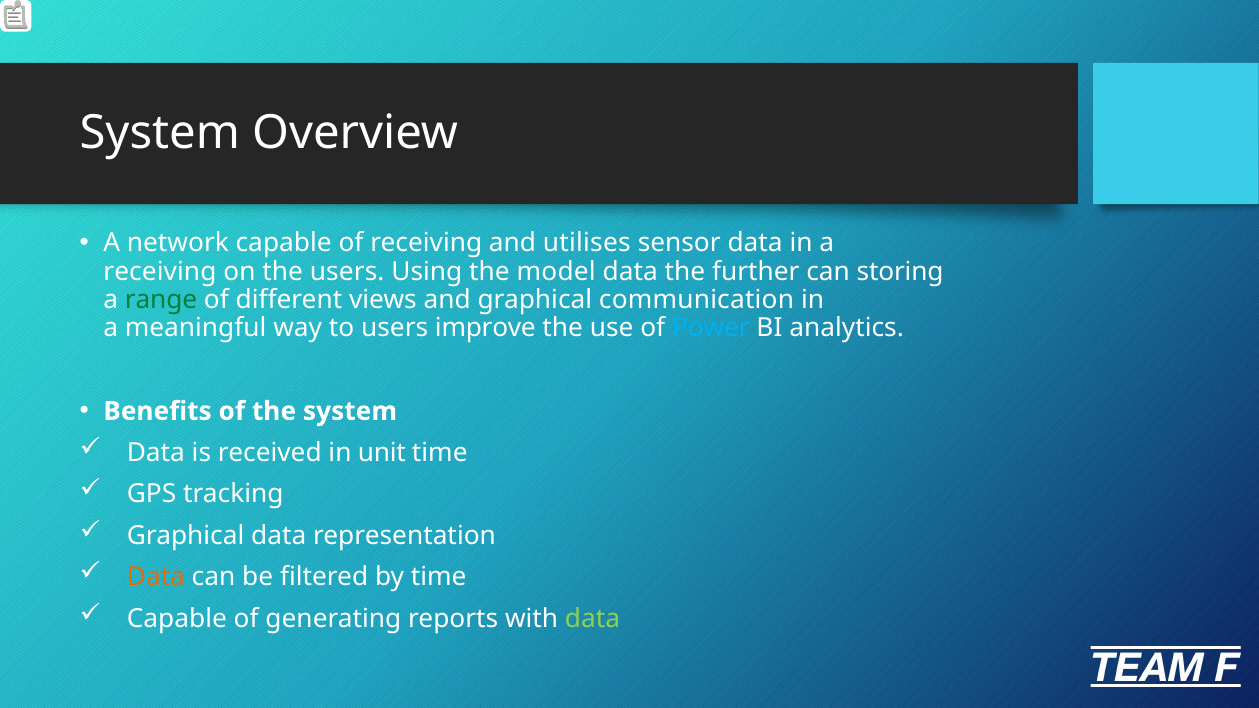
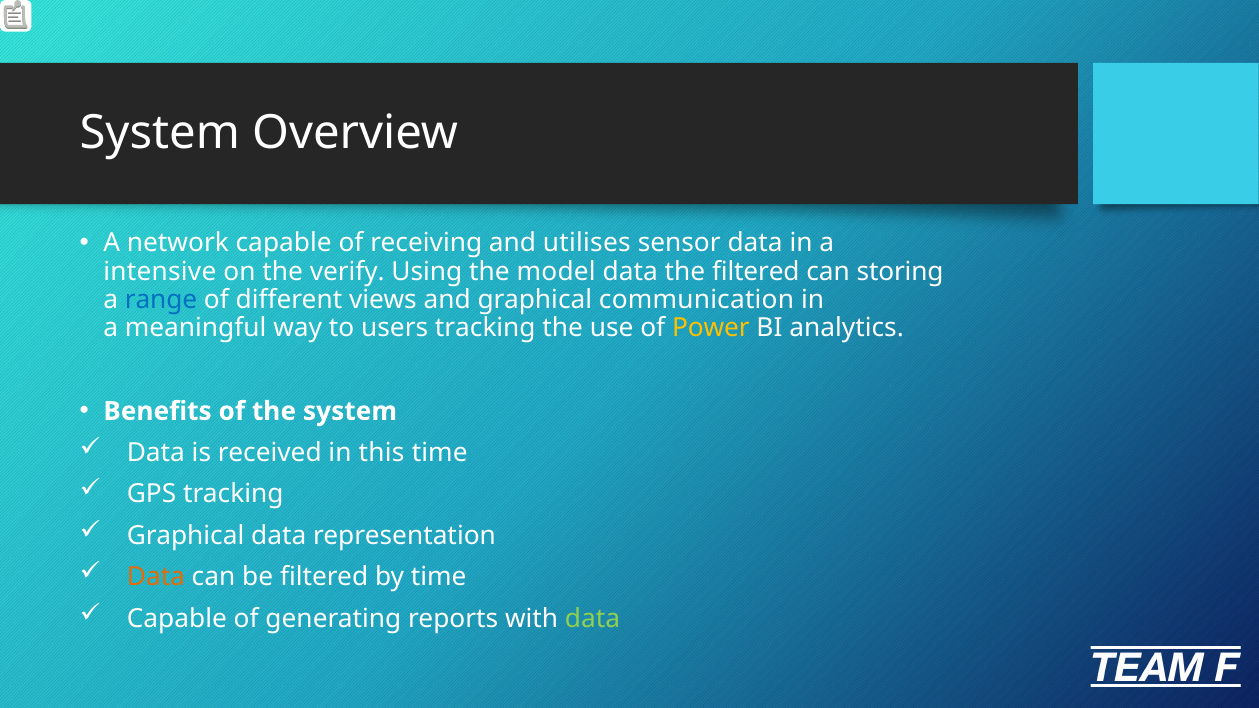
receiving at (160, 272): receiving -> intensive
the users: users -> verify
the further: further -> filtered
range colour: green -> blue
users improve: improve -> tracking
Power colour: light blue -> yellow
unit: unit -> this
